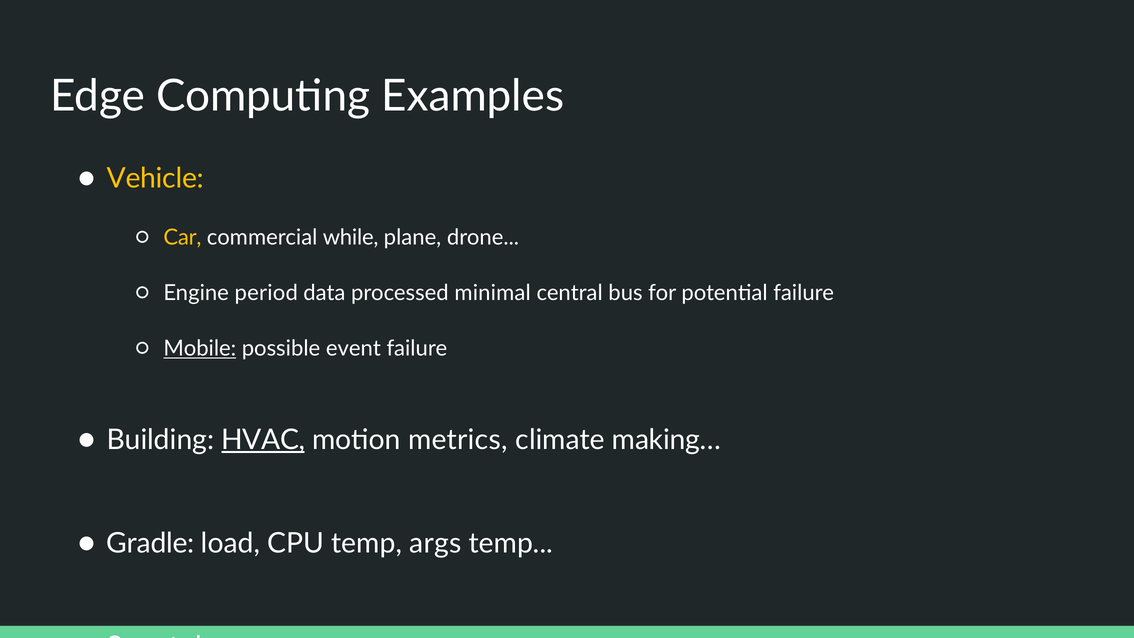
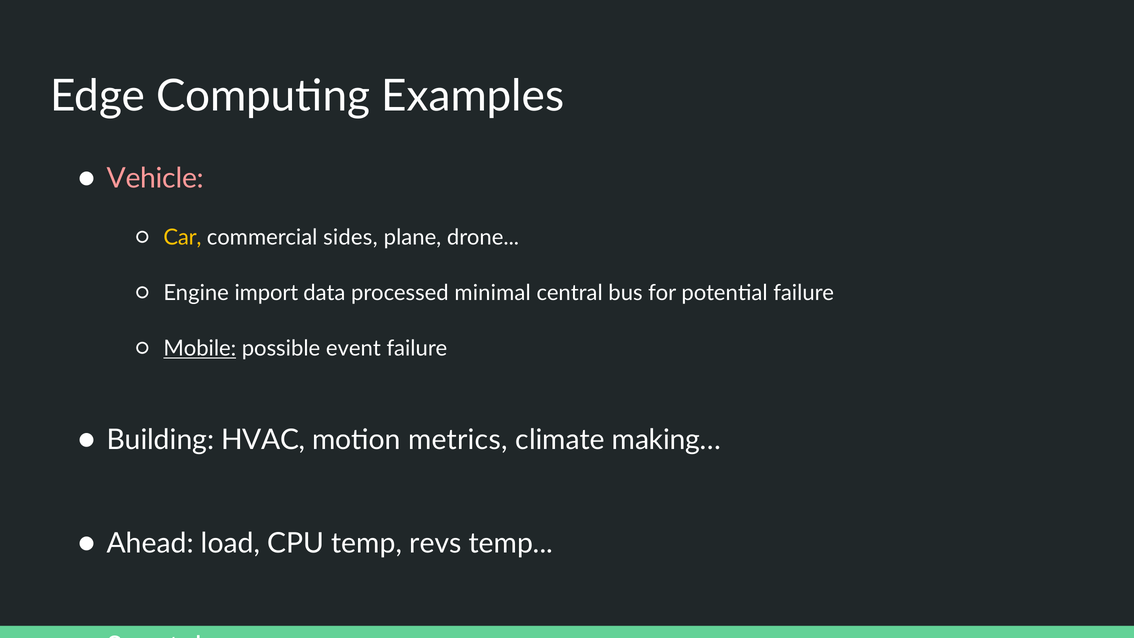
Vehicle colour: yellow -> pink
while: while -> sides
period: period -> import
HVAC underline: present -> none
Gradle: Gradle -> Ahead
args: args -> revs
